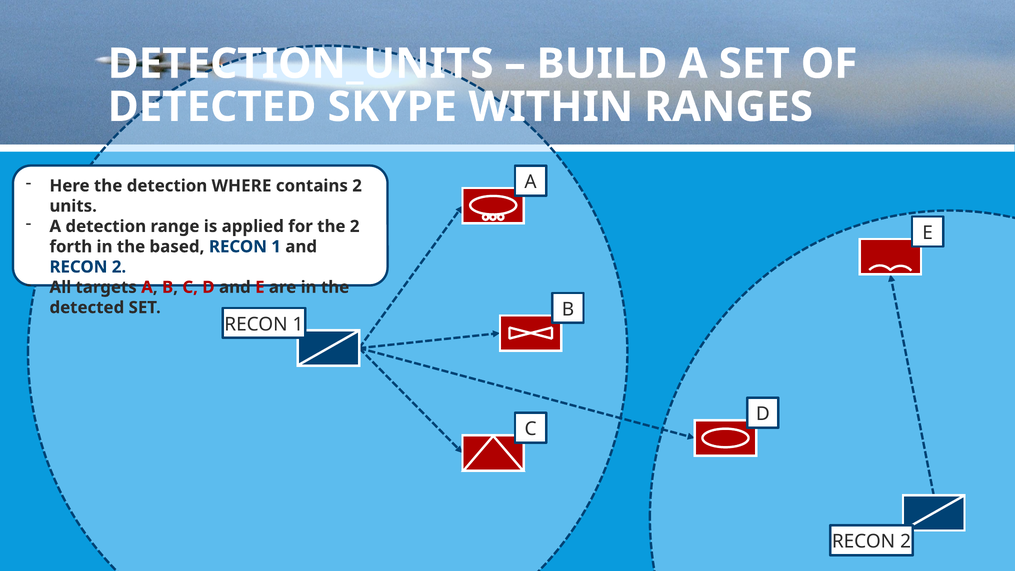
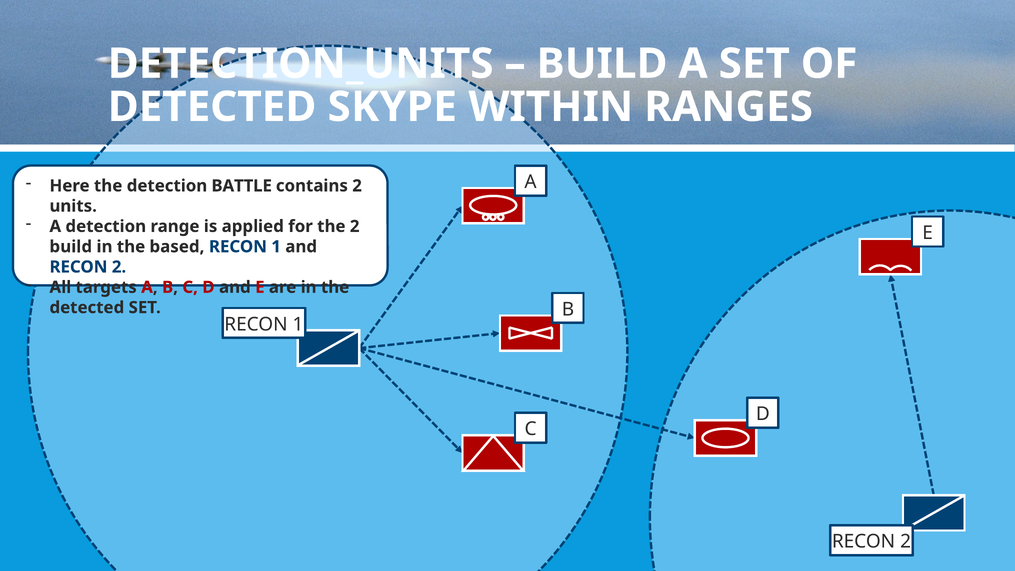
WHERE: WHERE -> BATTLE
forth at (71, 247): forth -> build
